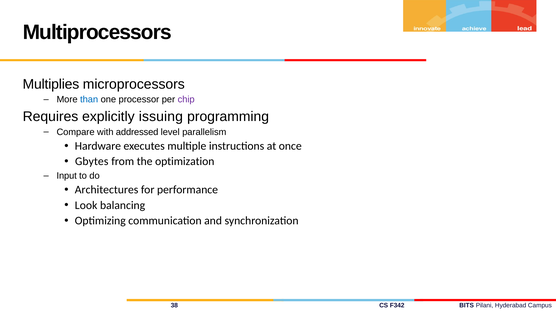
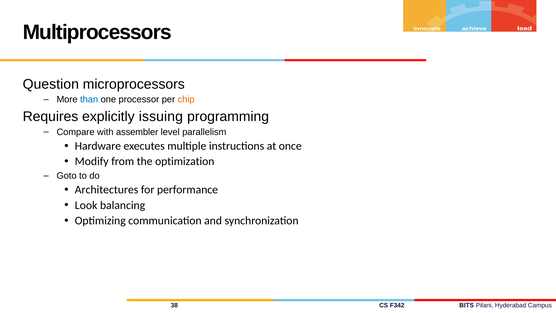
Multiplies: Multiplies -> Question
chip colour: purple -> orange
addressed: addressed -> assembler
Gbytes: Gbytes -> Modify
Input: Input -> Goto
